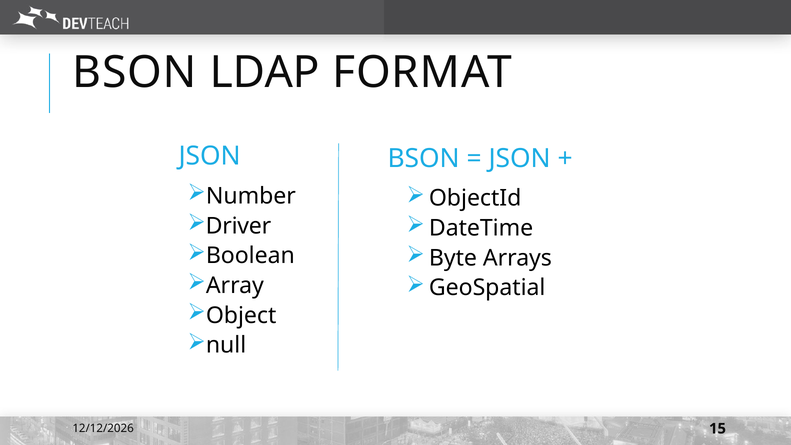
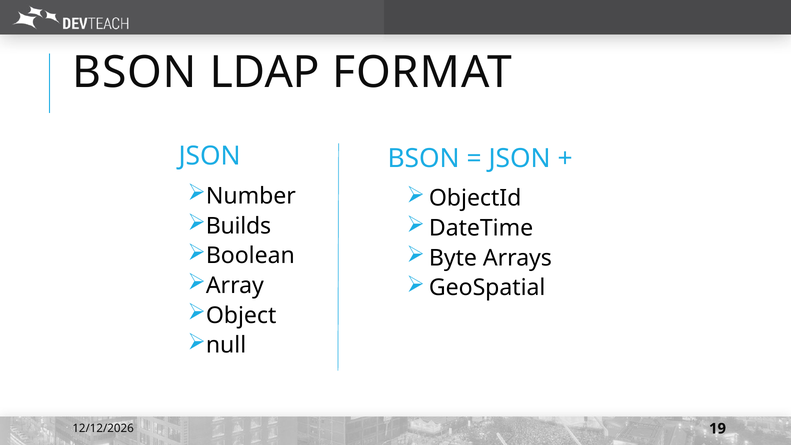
Driver: Driver -> Builds
15: 15 -> 19
